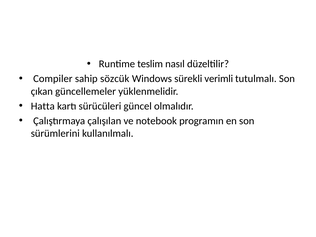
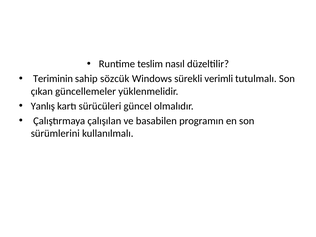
Compiler: Compiler -> Teriminin
Hatta: Hatta -> Yanlış
notebook: notebook -> basabilen
